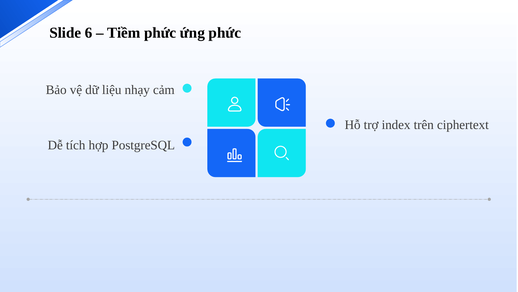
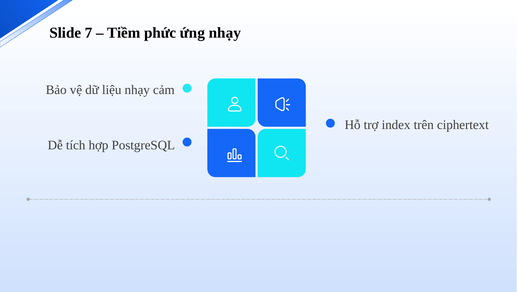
6: 6 -> 7
ứng phức: phức -> nhạy
